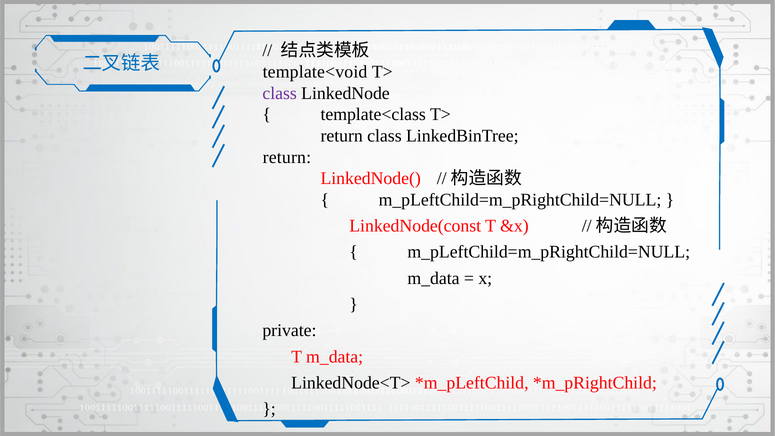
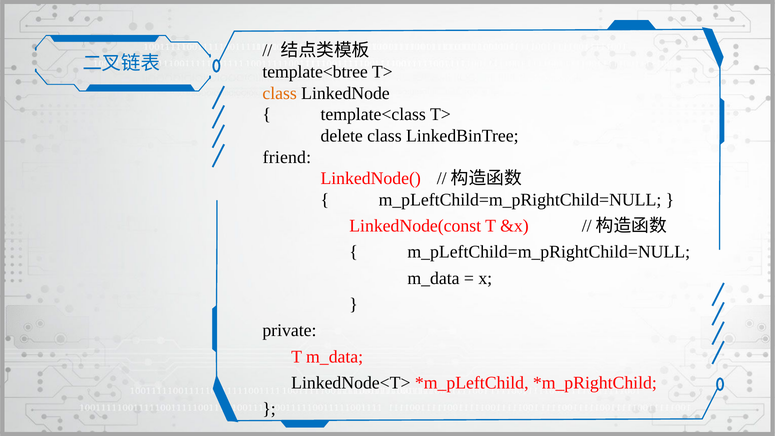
template<void: template<void -> template<btree
class at (280, 93) colour: purple -> orange
return at (342, 136): return -> delete
return at (287, 157): return -> friend
